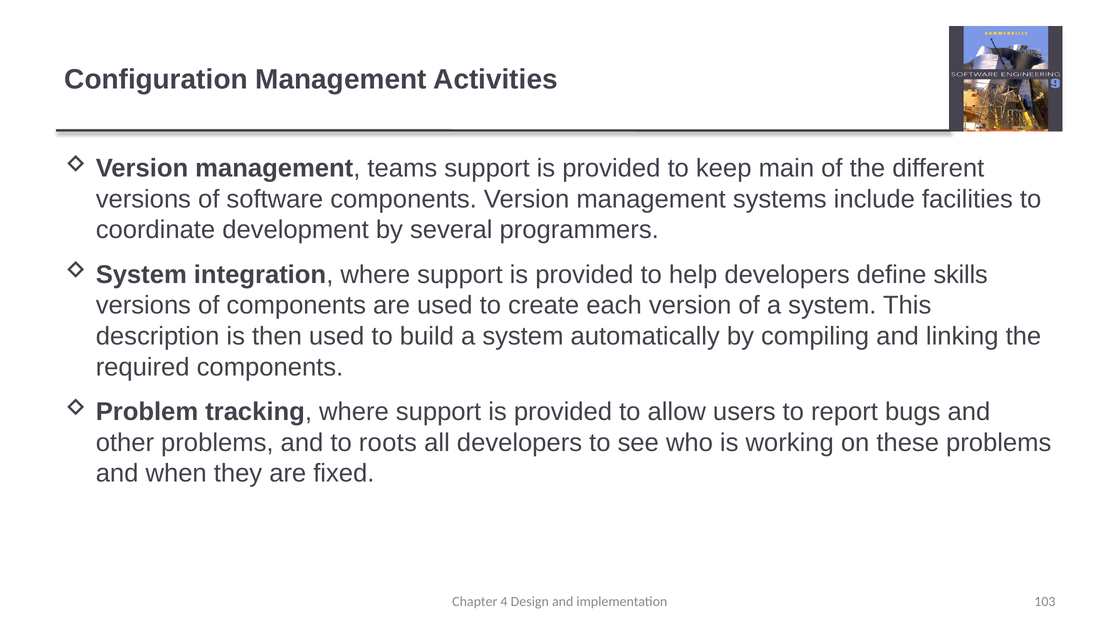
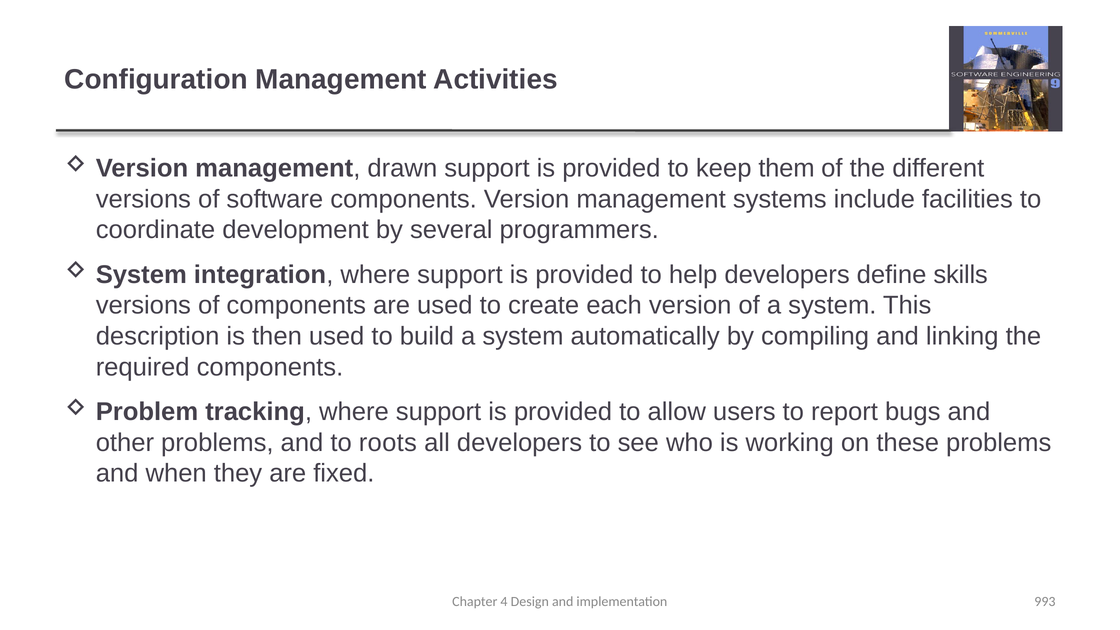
teams: teams -> drawn
main: main -> them
103: 103 -> 993
